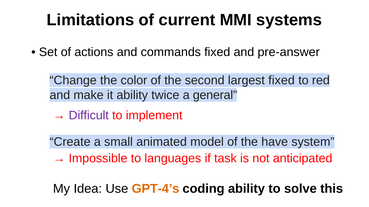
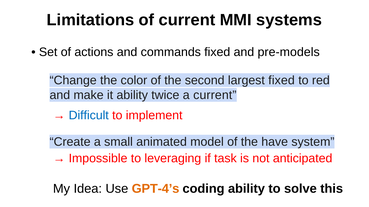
pre-answer: pre-answer -> pre-models
a general: general -> current
Difficult colour: purple -> blue
languages: languages -> leveraging
